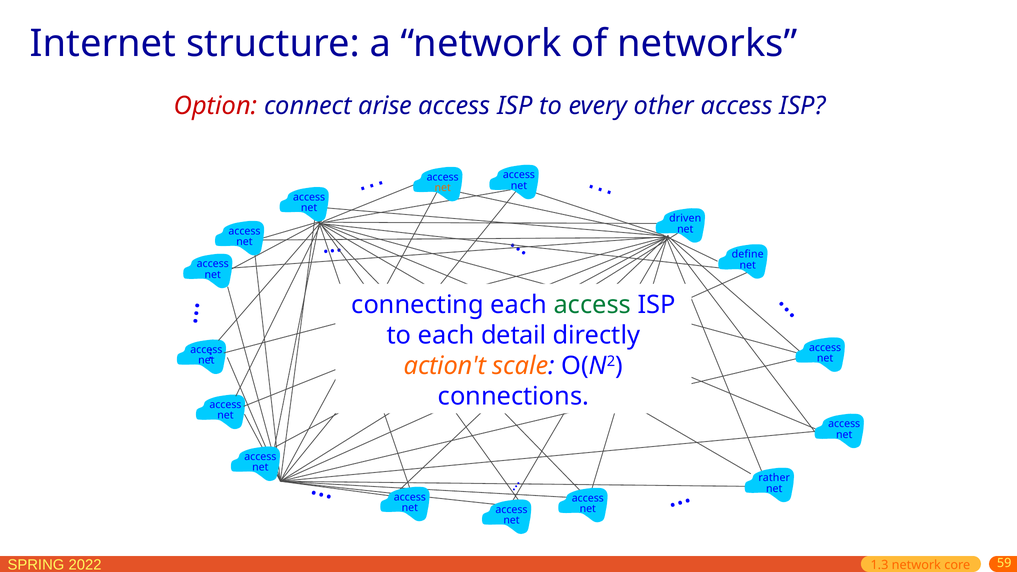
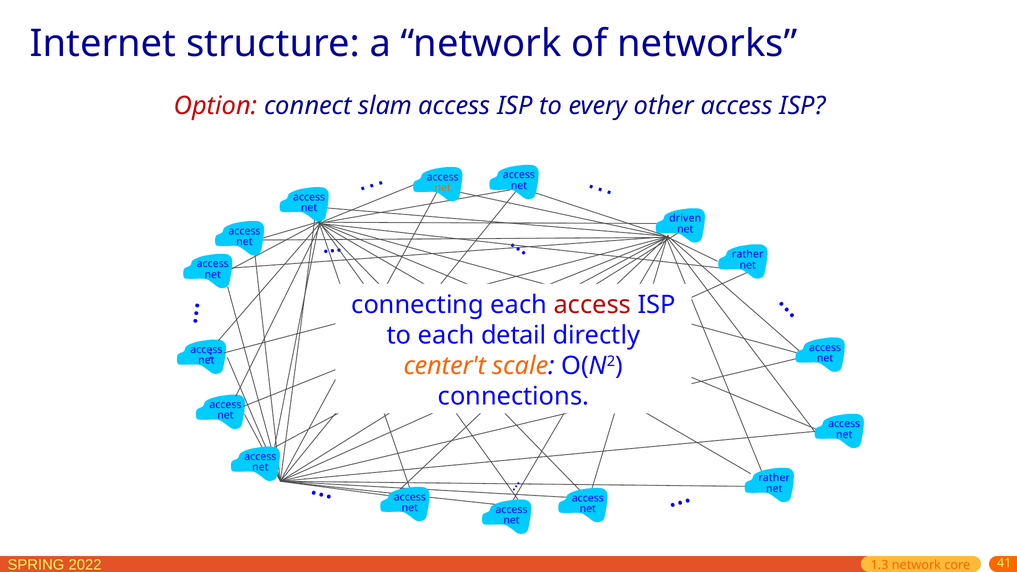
arise: arise -> slam
define at (748, 254): define -> rather
access at (592, 305) colour: green -> red
action't: action't -> center't
59: 59 -> 41
